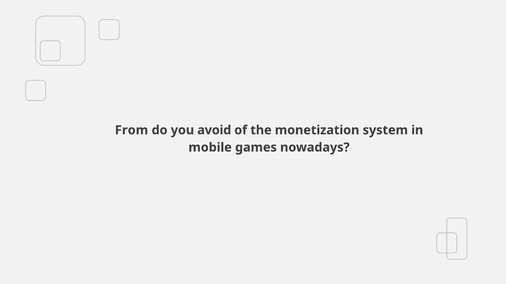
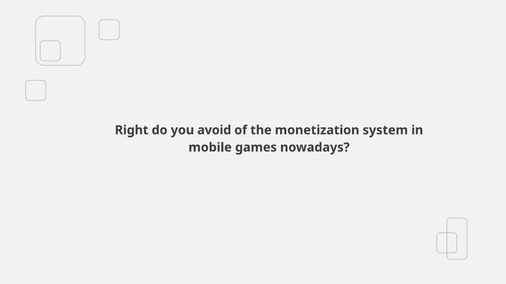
From: From -> Right
